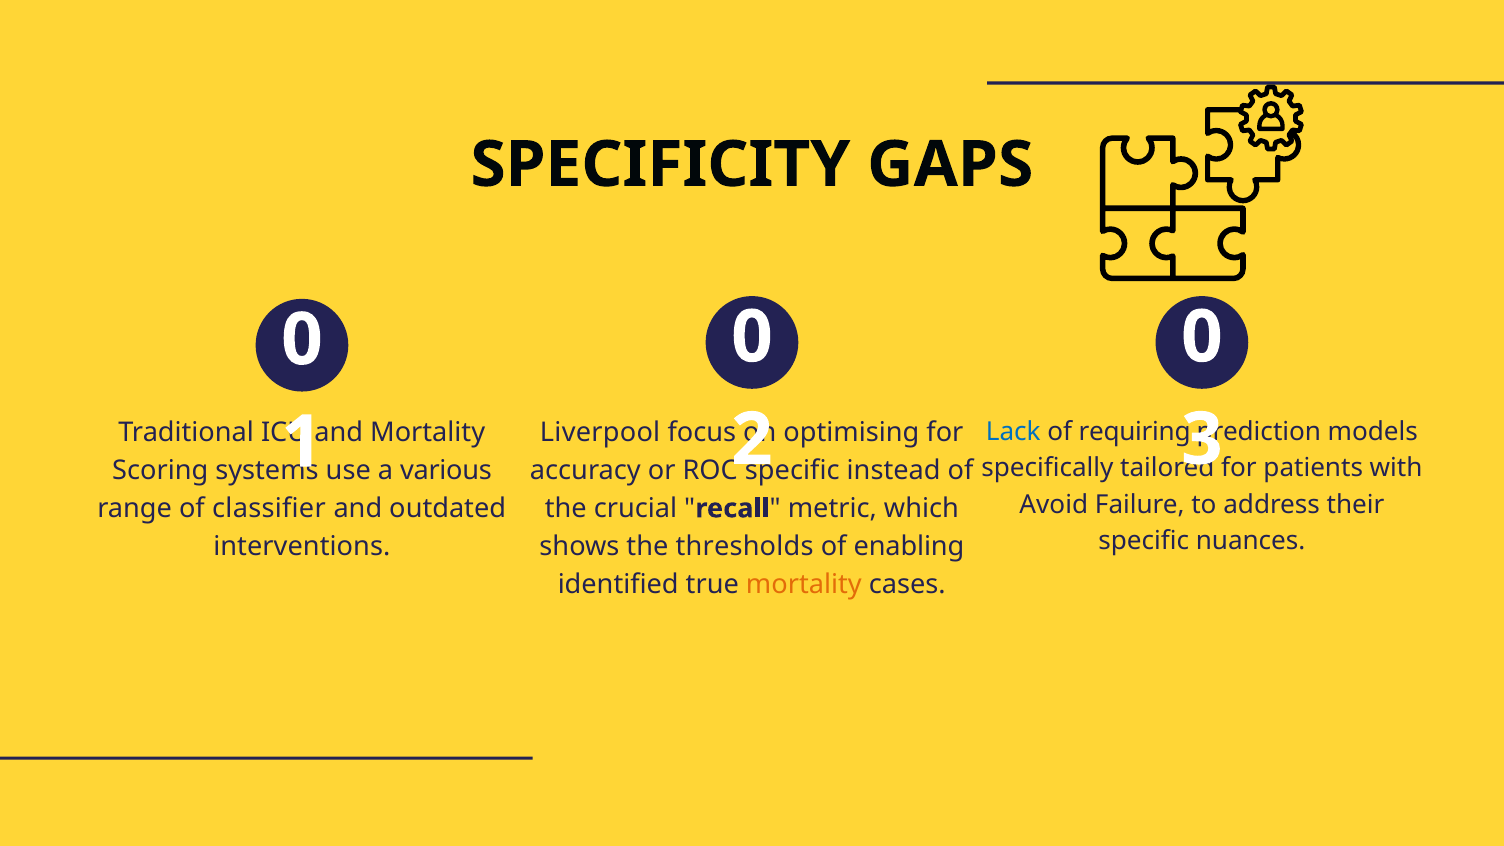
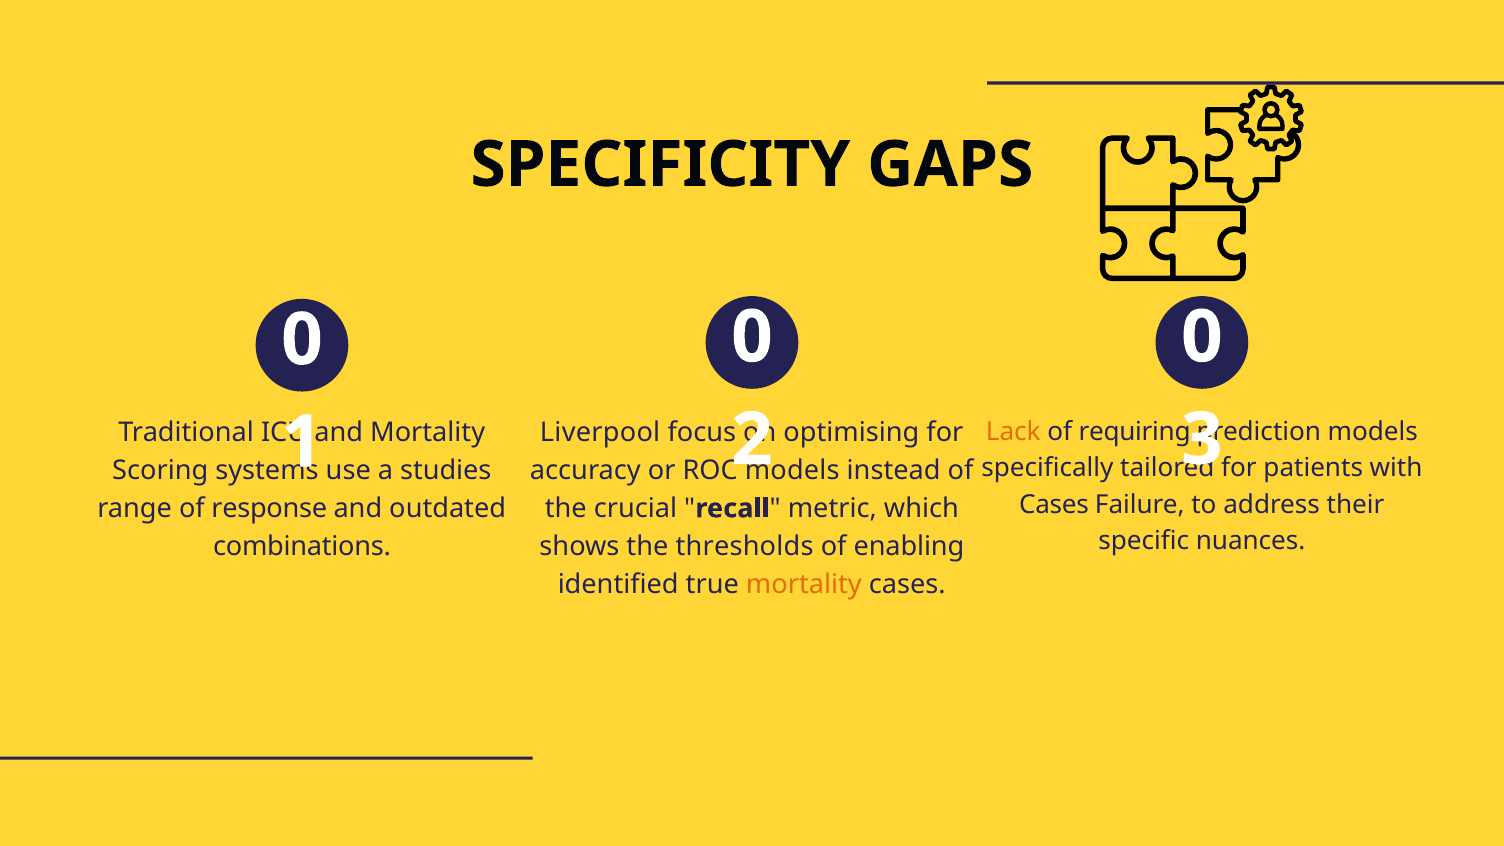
Lack colour: blue -> orange
various: various -> studies
ROC specific: specific -> models
Avoid at (1054, 505): Avoid -> Cases
classifier: classifier -> response
interventions: interventions -> combinations
